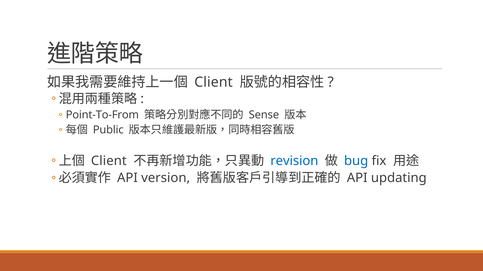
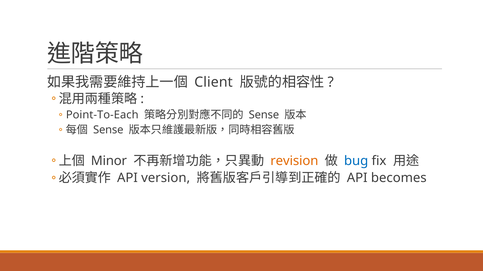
Point-To-From: Point-To-From -> Point-To-Each
Public at (108, 130): Public -> Sense
Client at (109, 161): Client -> Minor
revision colour: blue -> orange
updating: updating -> becomes
